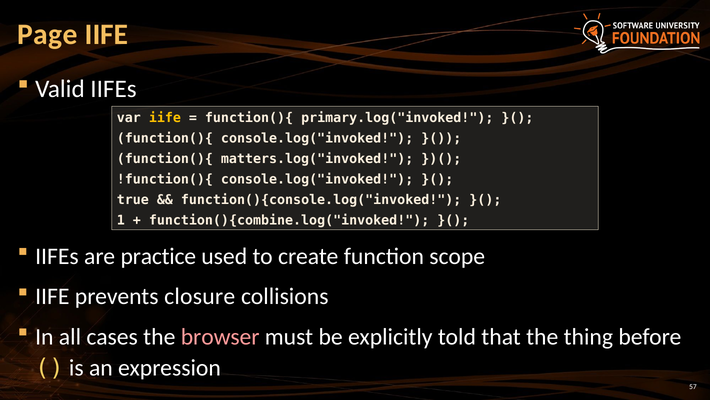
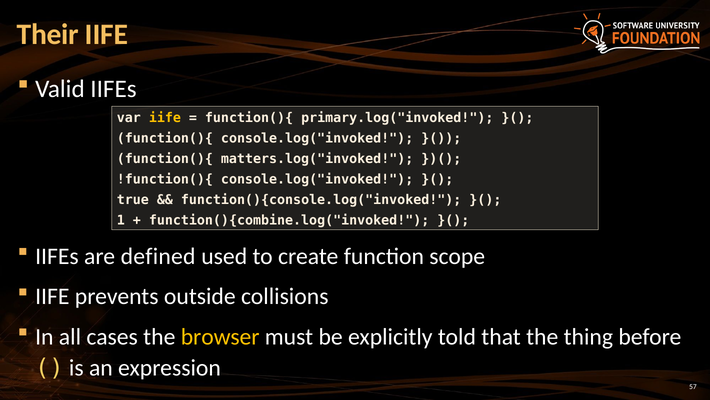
Page: Page -> Their
practice: practice -> defined
closure: closure -> outside
browser colour: pink -> yellow
